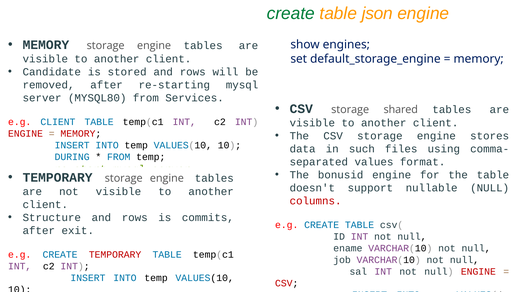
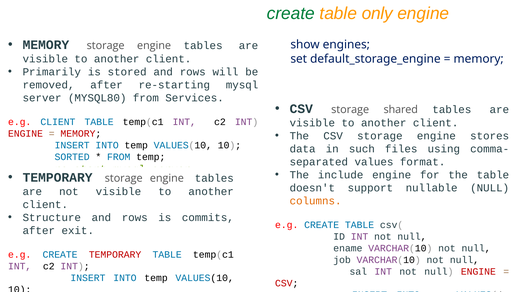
json: json -> only
Candidate: Candidate -> Primarily
DURING: DURING -> SORTED
bonusid: bonusid -> include
columns colour: red -> orange
